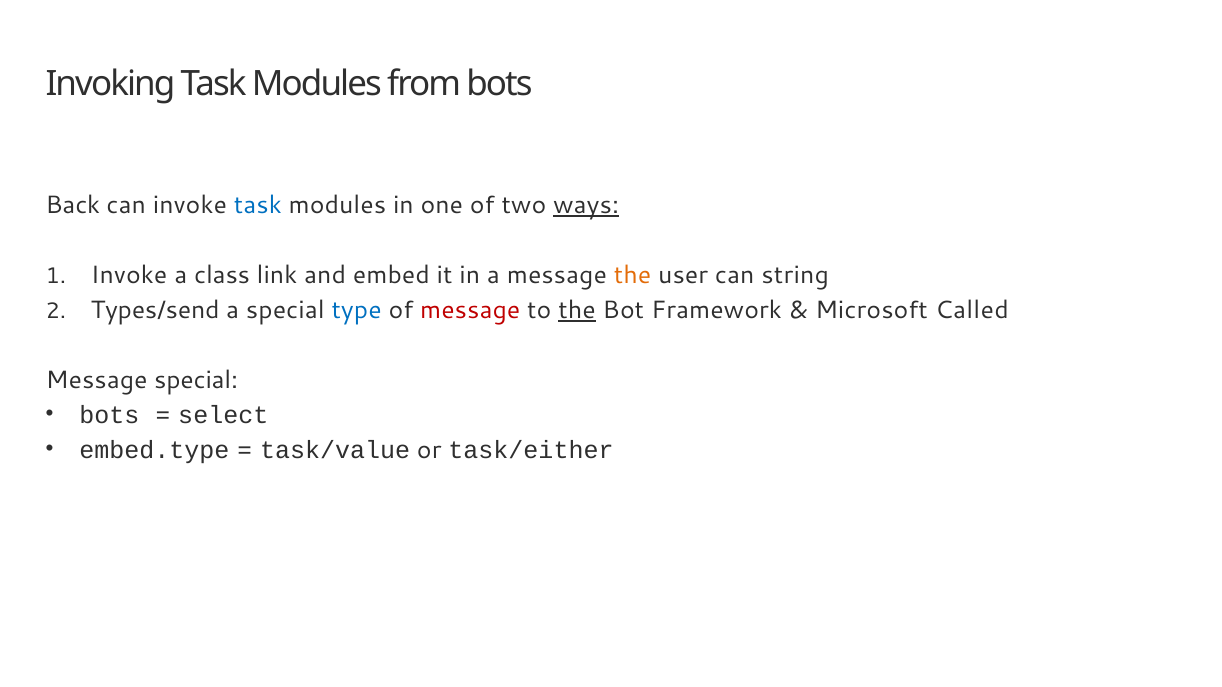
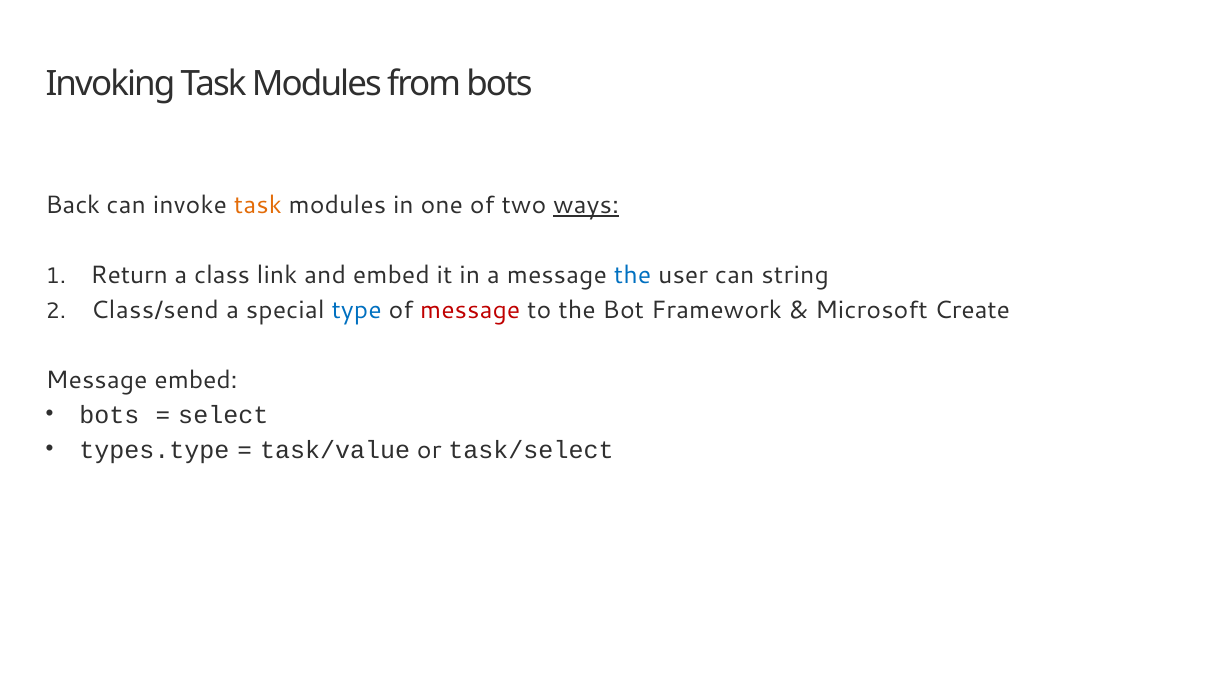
task at (258, 205) colour: blue -> orange
Invoke at (129, 275): Invoke -> Return
the at (633, 275) colour: orange -> blue
Types/send: Types/send -> Class/send
the at (577, 310) underline: present -> none
Called: Called -> Create
Message special: special -> embed
embed.type: embed.type -> types.type
task/either: task/either -> task/select
